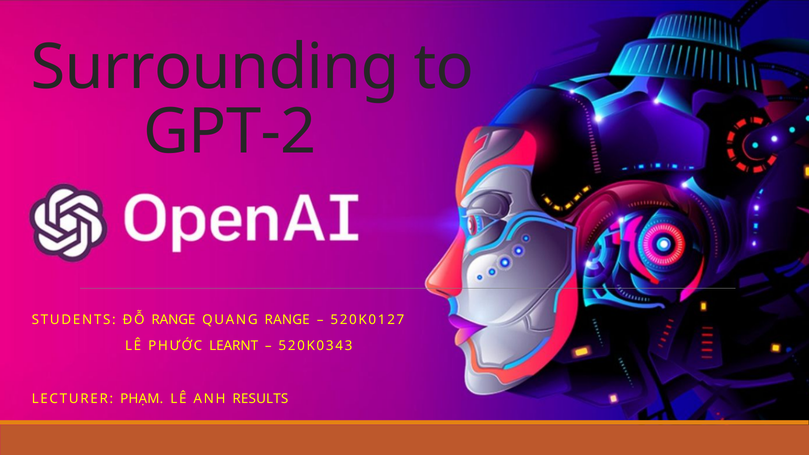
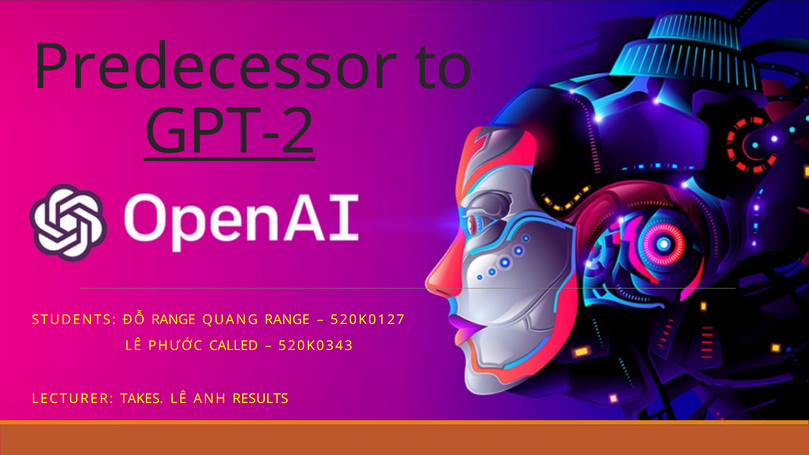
Surrounding: Surrounding -> Predecessor
GPT-2 underline: none -> present
LEARNT: LEARNT -> CALLED
PHẠM: PHẠM -> TAKES
